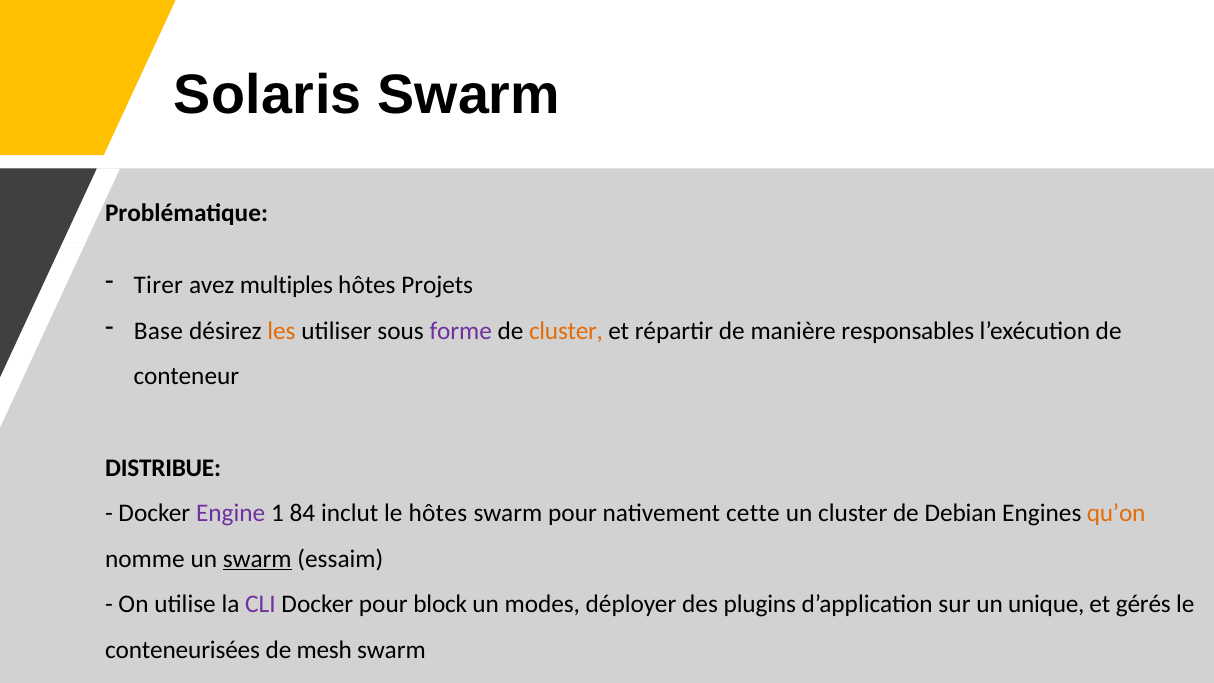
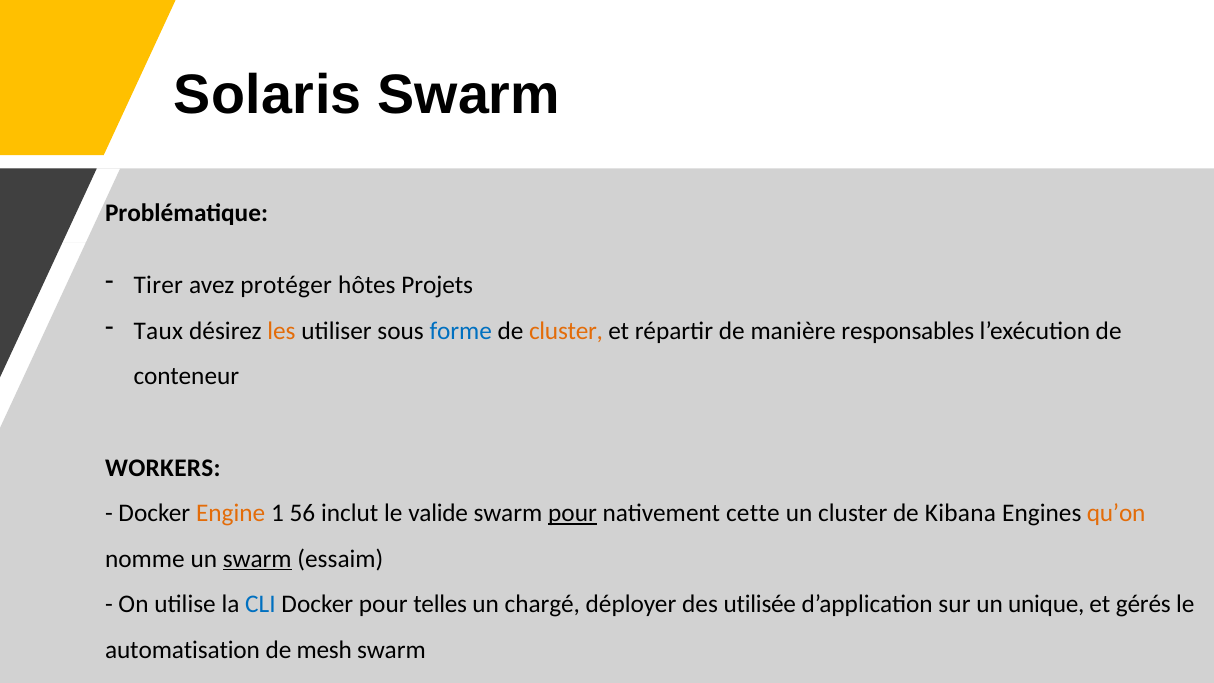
multiples: multiples -> protéger
Base: Base -> Taux
forme colour: purple -> blue
DISTRIBUE: DISTRIBUE -> WORKERS
Engine colour: purple -> orange
84: 84 -> 56
le hôtes: hôtes -> valide
pour at (573, 513) underline: none -> present
Debian: Debian -> Kibana
CLI colour: purple -> blue
block: block -> telles
modes: modes -> chargé
plugins: plugins -> utilisée
conteneurisées: conteneurisées -> automatisation
